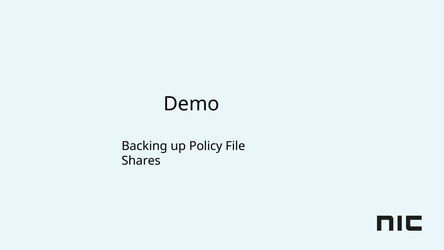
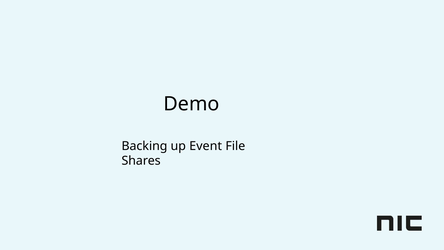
Policy: Policy -> Event
